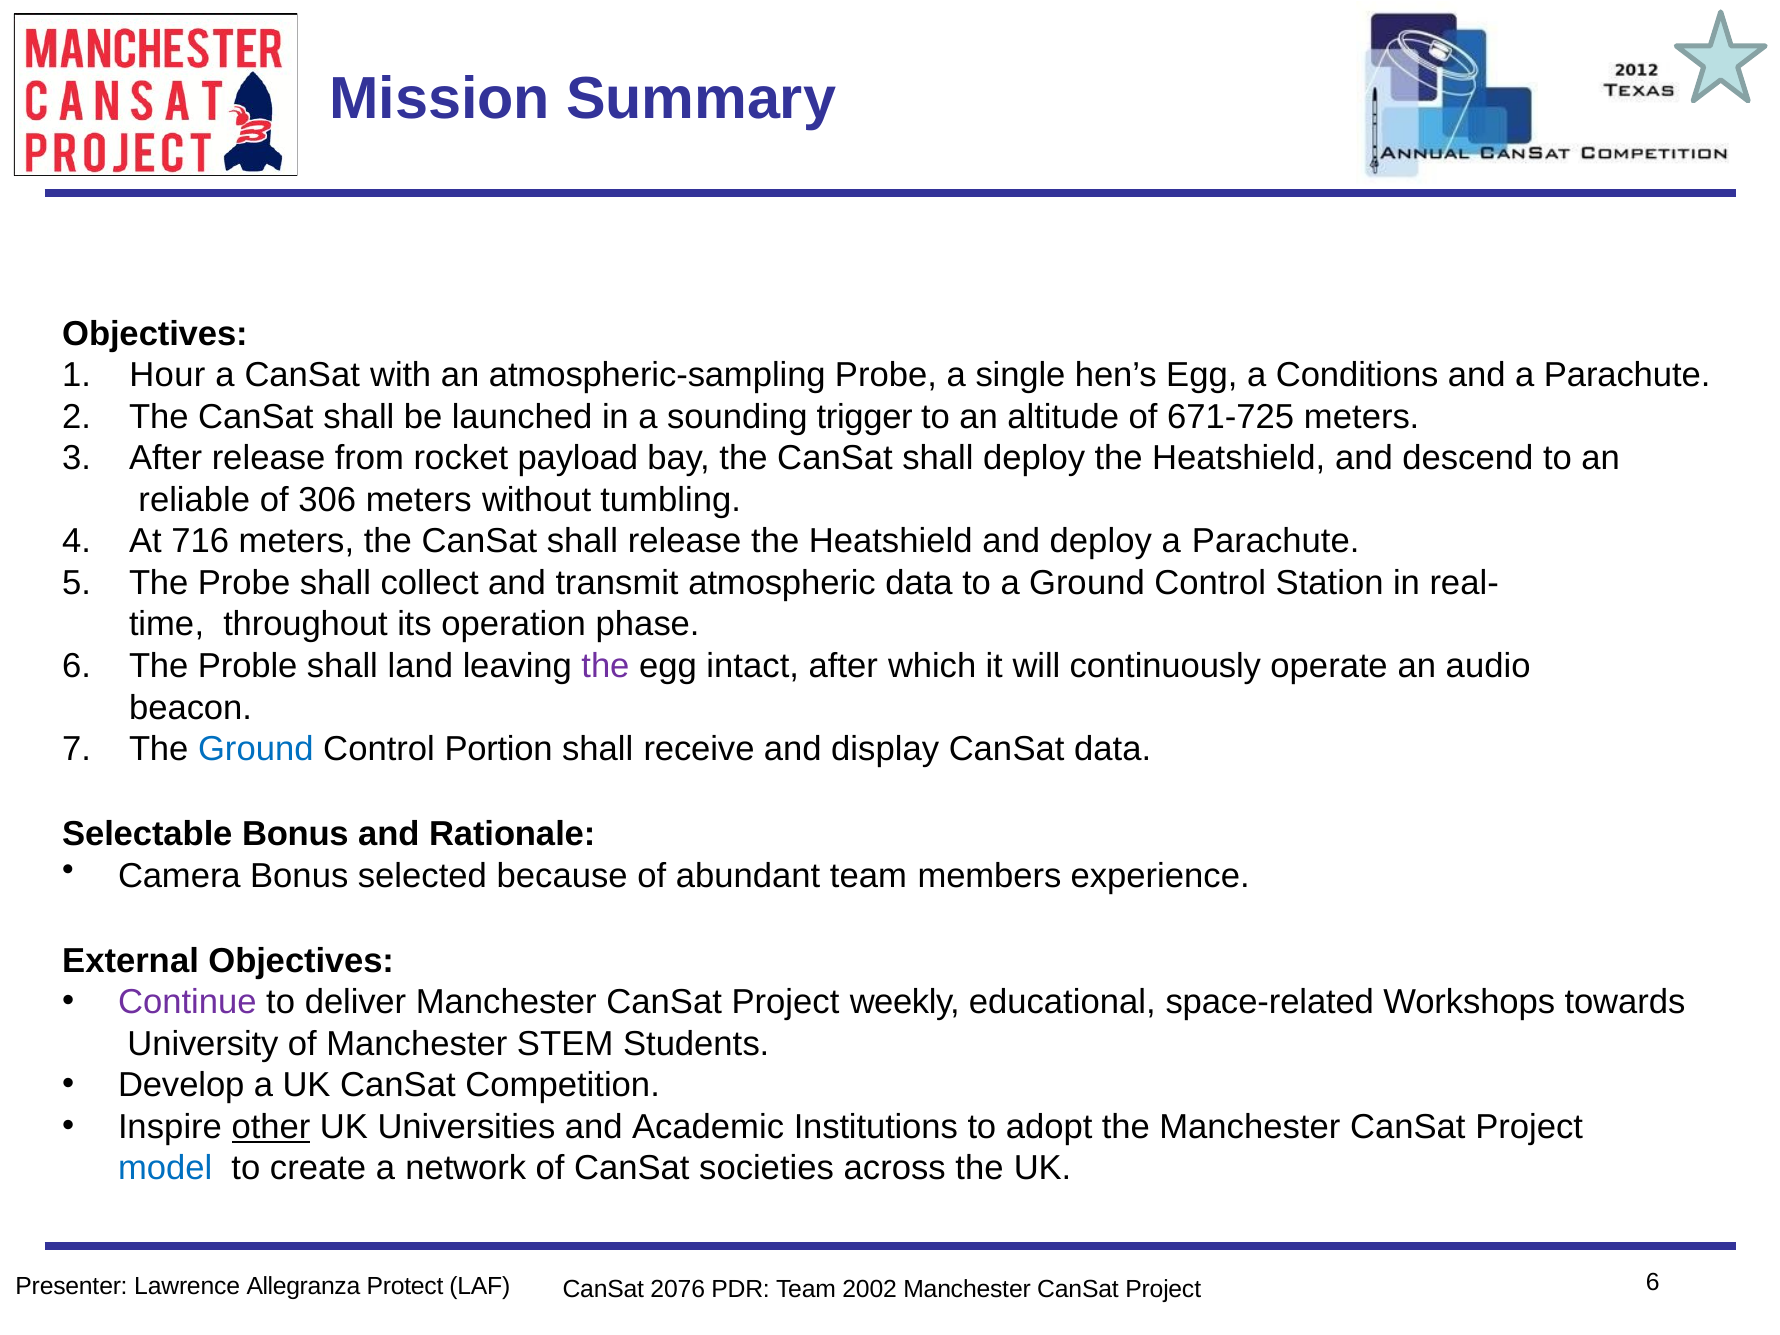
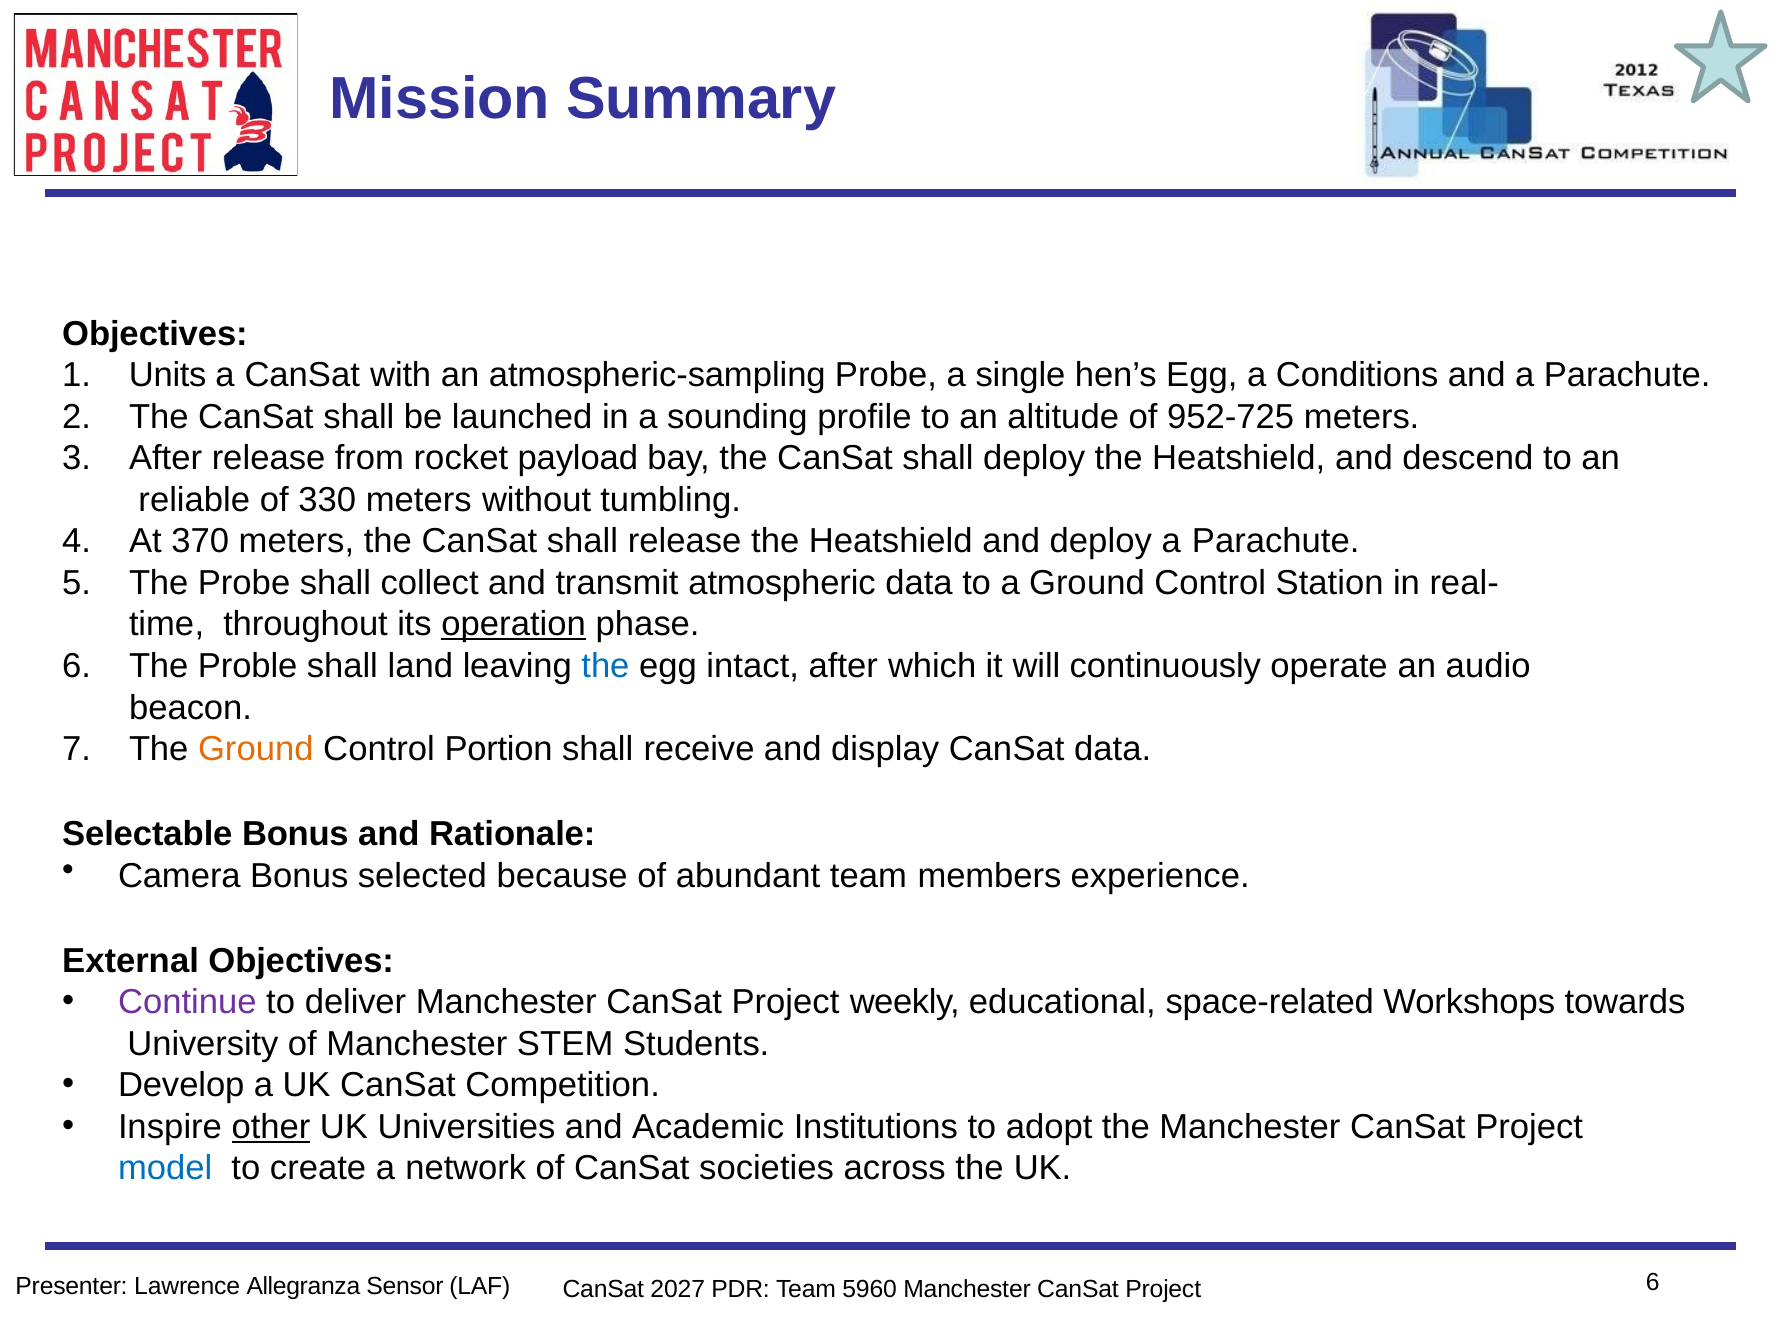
Hour: Hour -> Units
trigger: trigger -> profile
671-725: 671-725 -> 952-725
306: 306 -> 330
716: 716 -> 370
operation underline: none -> present
the at (605, 666) colour: purple -> blue
Ground at (256, 749) colour: blue -> orange
Protect: Protect -> Sensor
2076: 2076 -> 2027
2002: 2002 -> 5960
